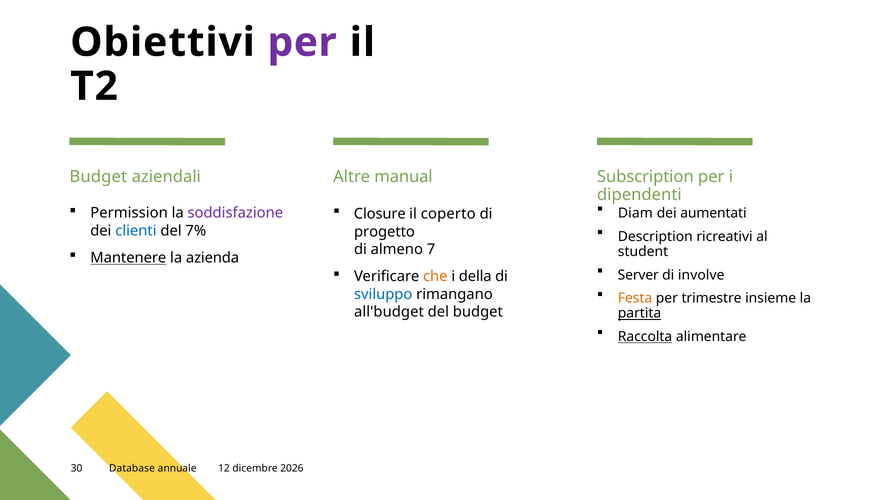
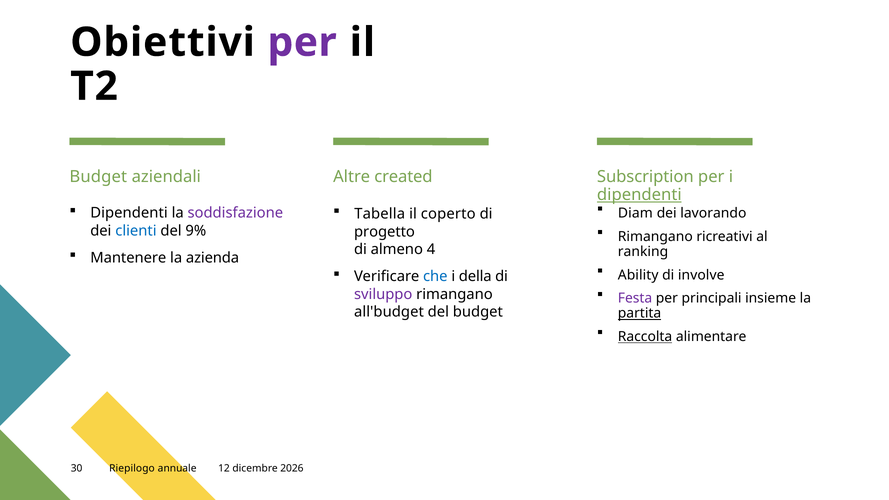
manual: manual -> created
dipendenti at (639, 195) underline: none -> present
aumentati: aumentati -> lavorando
Permission at (129, 213): Permission -> Dipendenti
Closure: Closure -> Tabella
7%: 7% -> 9%
Description at (655, 237): Description -> Rimangano
7: 7 -> 4
student: student -> ranking
Mantenere underline: present -> none
Server: Server -> Ability
che colour: orange -> blue
Festa colour: orange -> purple
trimestre: trimestre -> principali
sviluppo colour: blue -> purple
Database: Database -> Riepilogo
